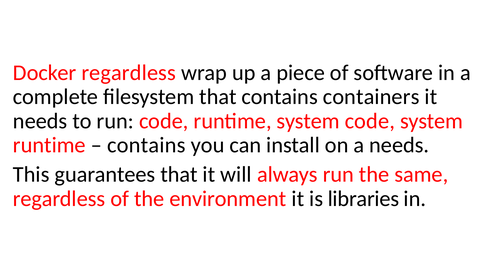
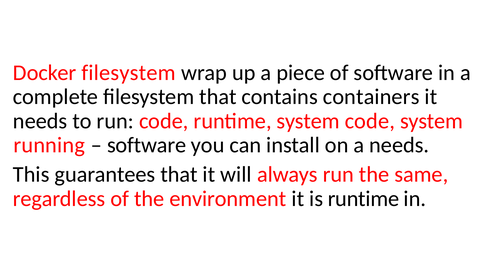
Docker regardless: regardless -> filesystem
runtime at (49, 145): runtime -> running
contains at (146, 145): contains -> software
is libraries: libraries -> runtime
